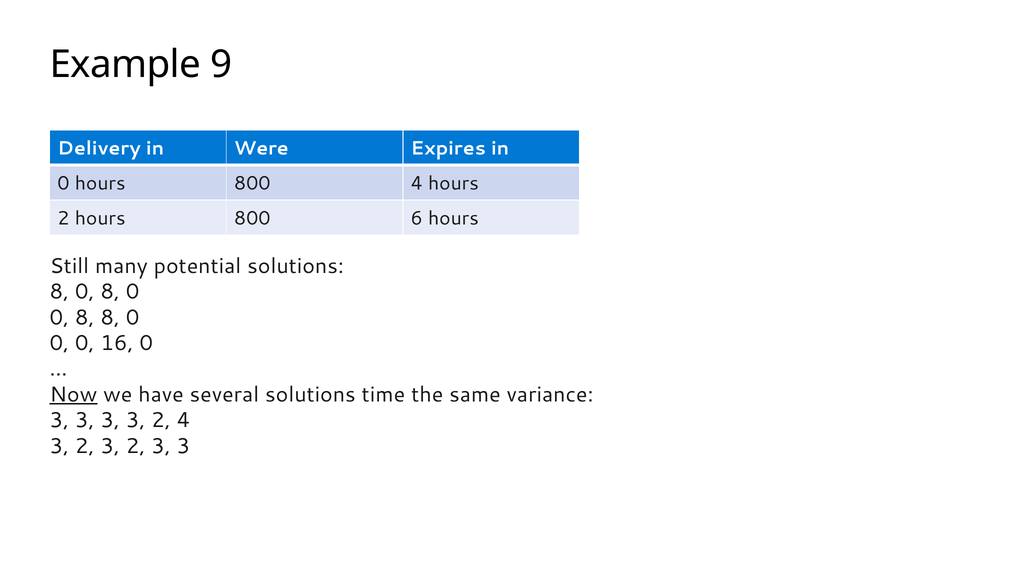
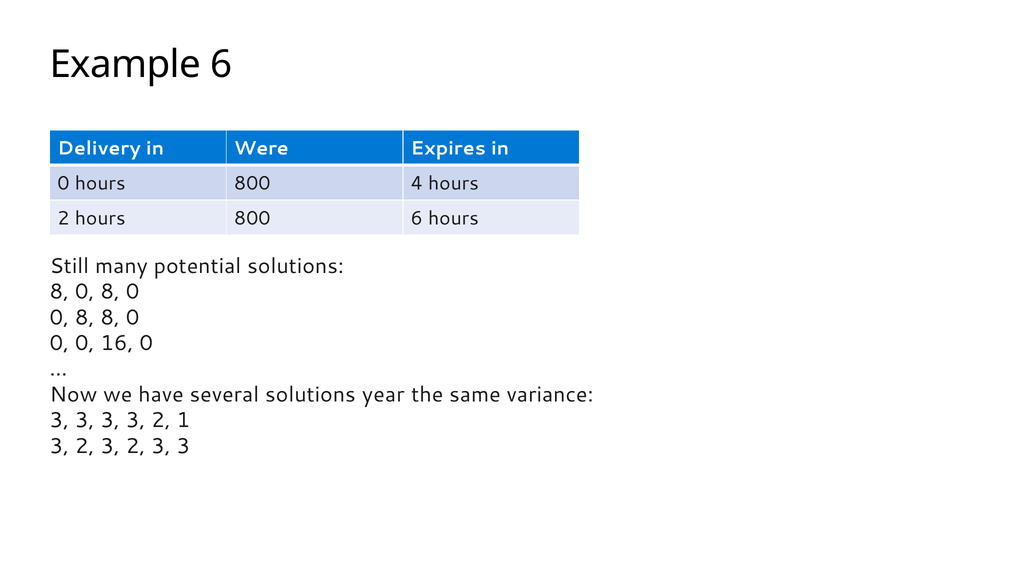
Example 9: 9 -> 6
Now underline: present -> none
time: time -> year
2 4: 4 -> 1
